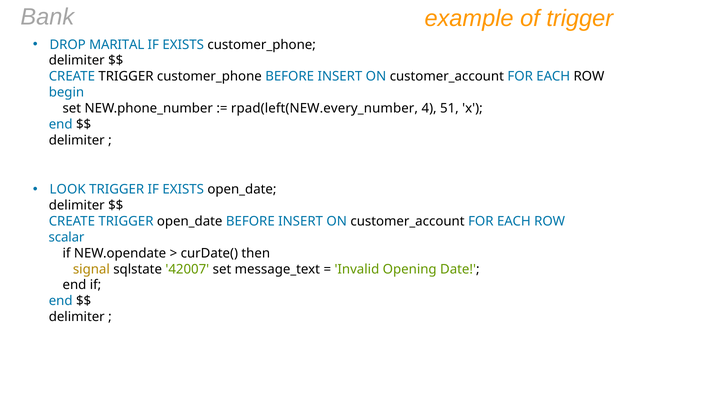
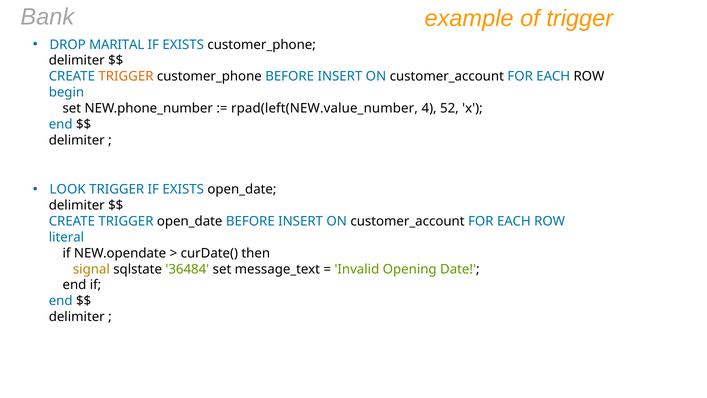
TRIGGER at (126, 76) colour: black -> orange
rpad(left(NEW.every_number: rpad(left(NEW.every_number -> rpad(left(NEW.value_number
51: 51 -> 52
scalar: scalar -> literal
42007: 42007 -> 36484
